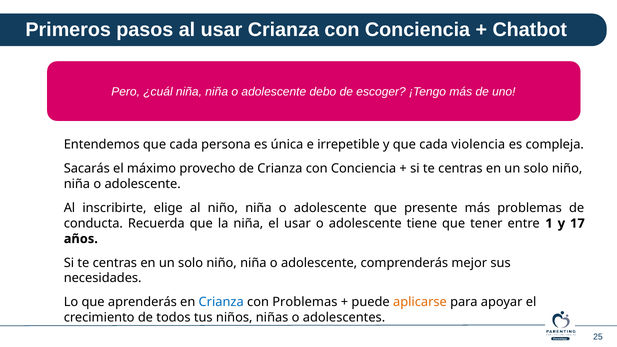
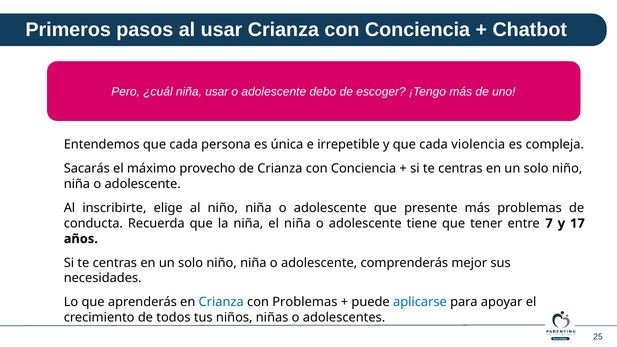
niña niña: niña -> usar
el usar: usar -> niña
1: 1 -> 7
aplicarse colour: orange -> blue
